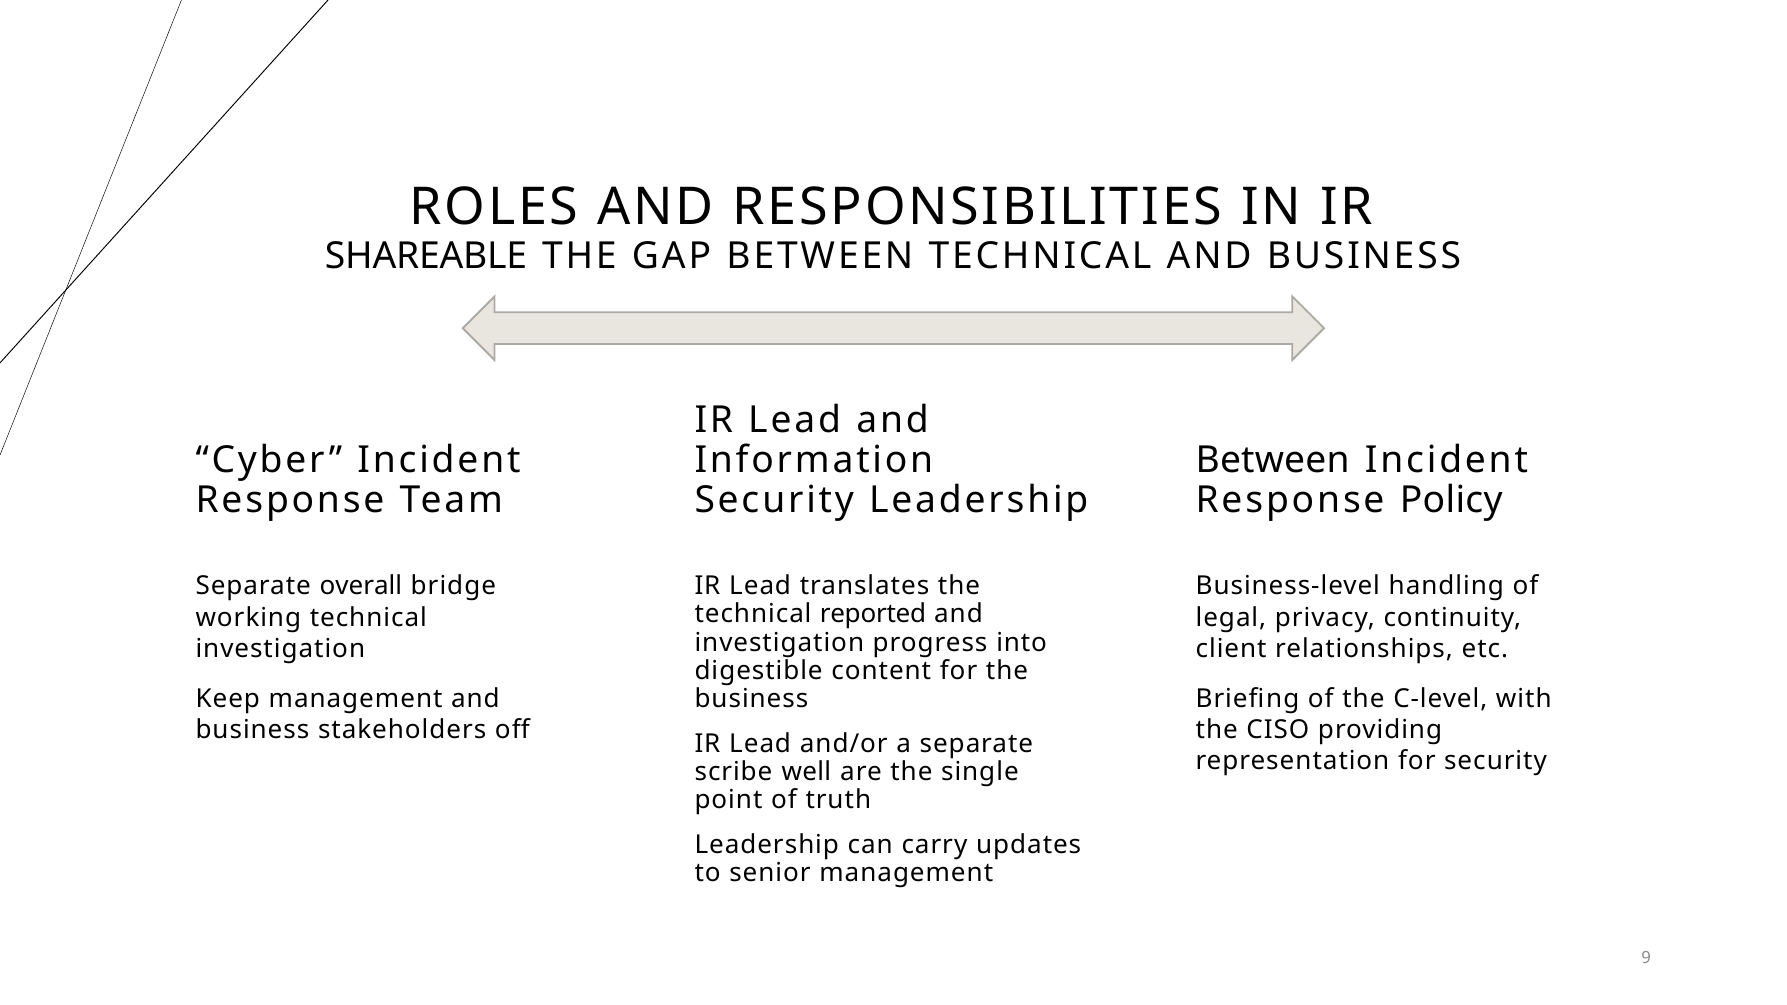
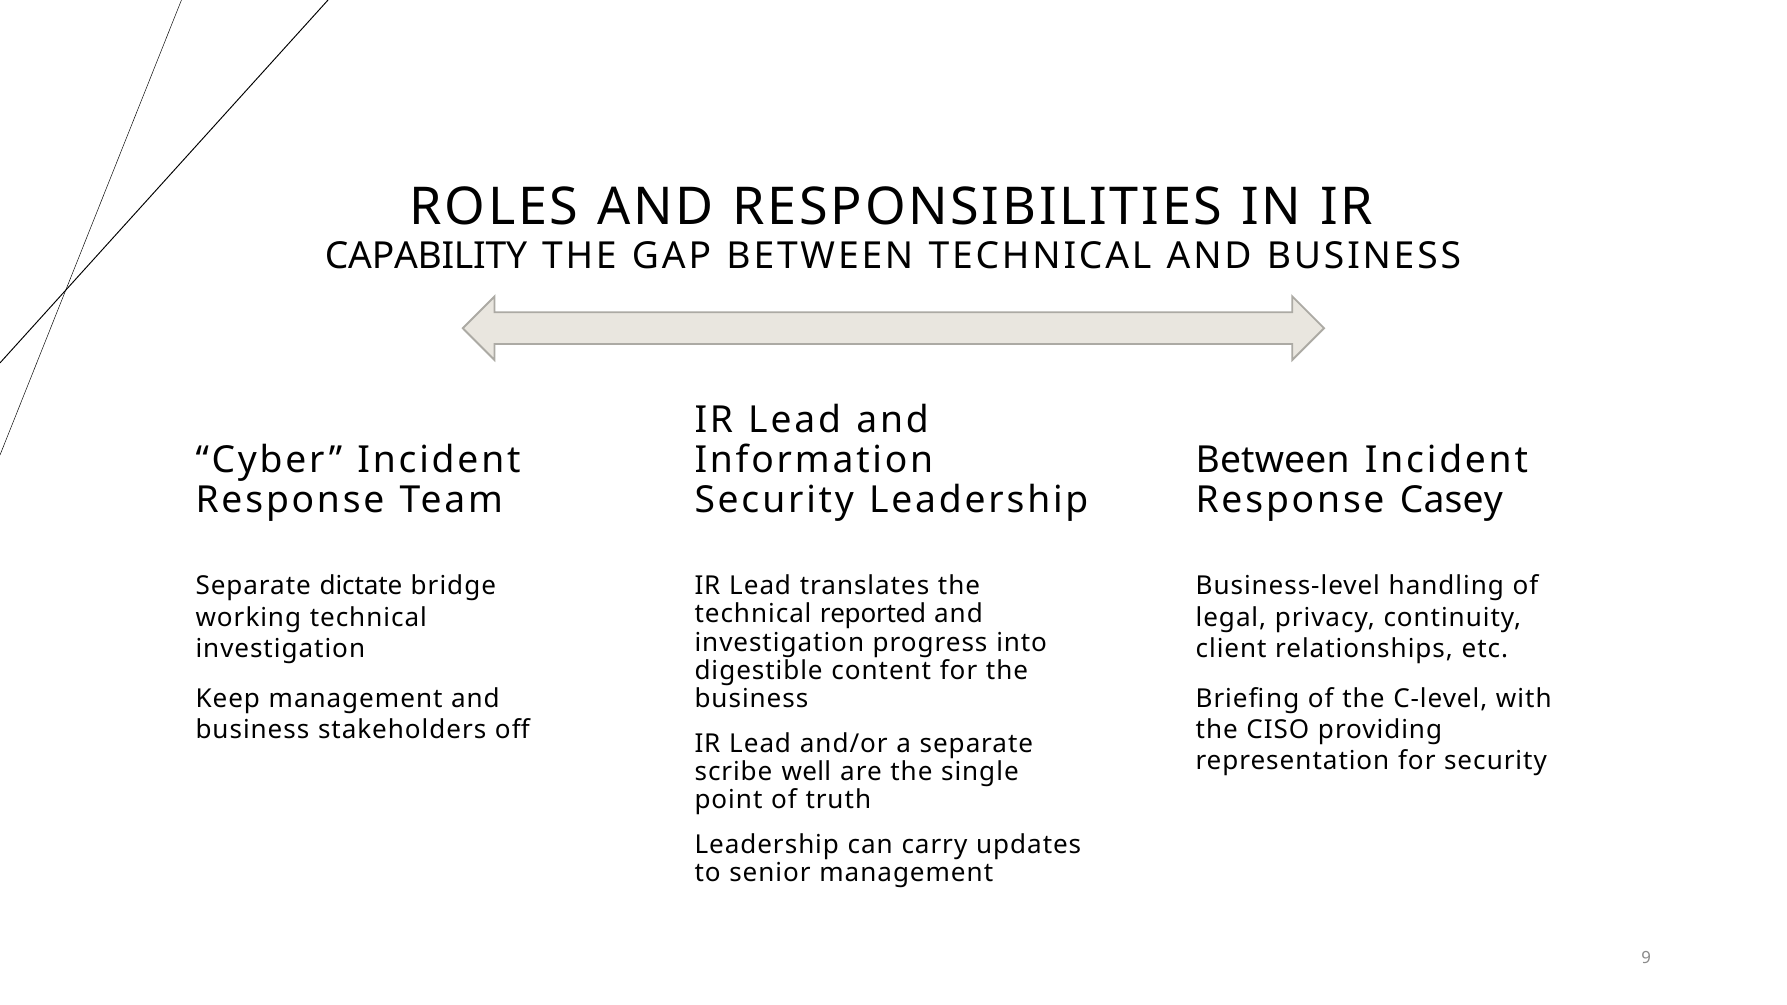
SHAREABLE: SHAREABLE -> CAPABILITY
Policy: Policy -> Casey
overall: overall -> dictate
